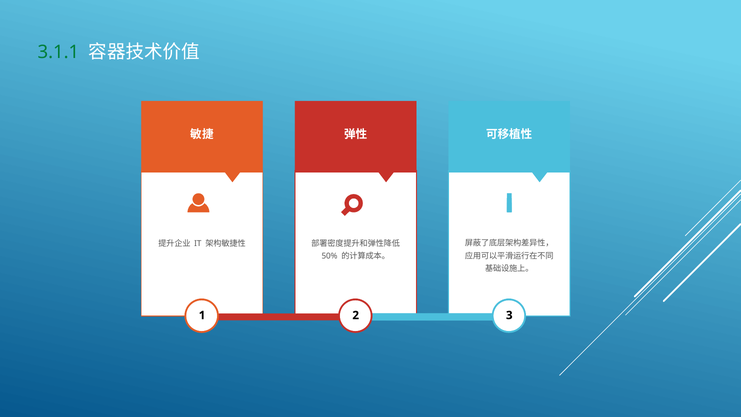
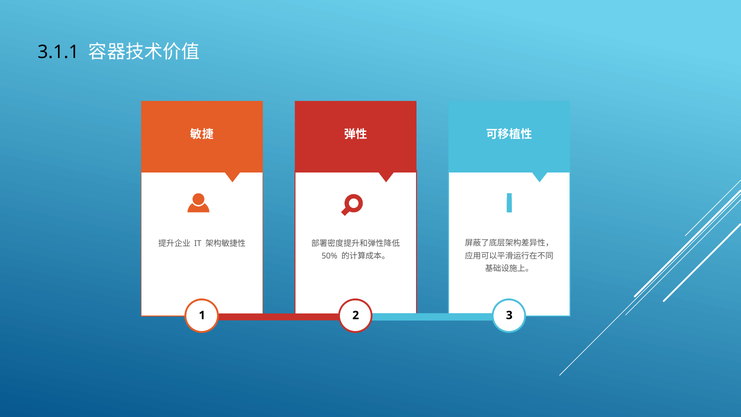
3.1.1 colour: green -> black
